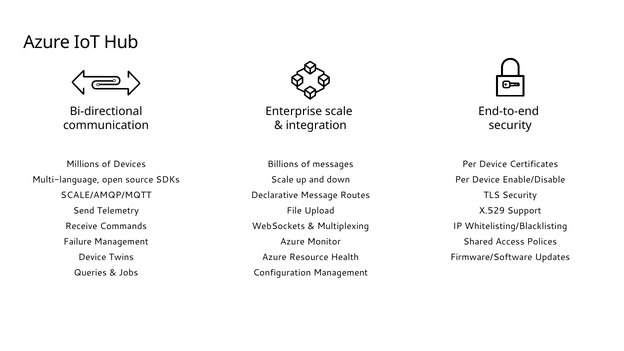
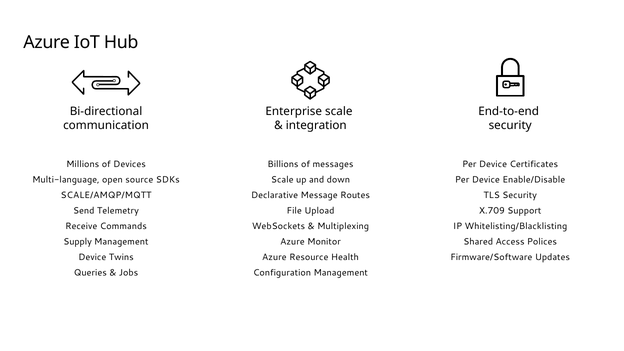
X.529: X.529 -> X.709
Failure: Failure -> Supply
